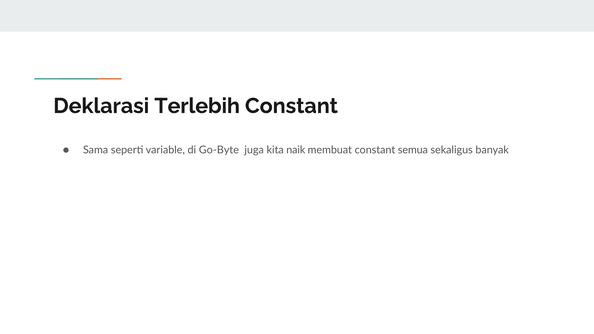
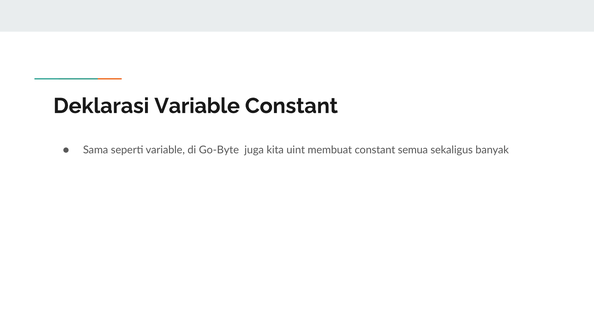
Deklarasi Terlebih: Terlebih -> Variable
naik: naik -> uint
